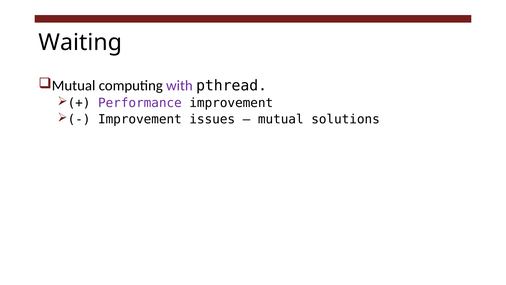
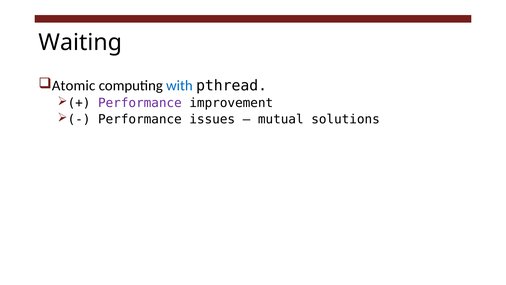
Mutual at (74, 86): Mutual -> Atomic
with colour: purple -> blue
Improvement at (140, 119): Improvement -> Performance
